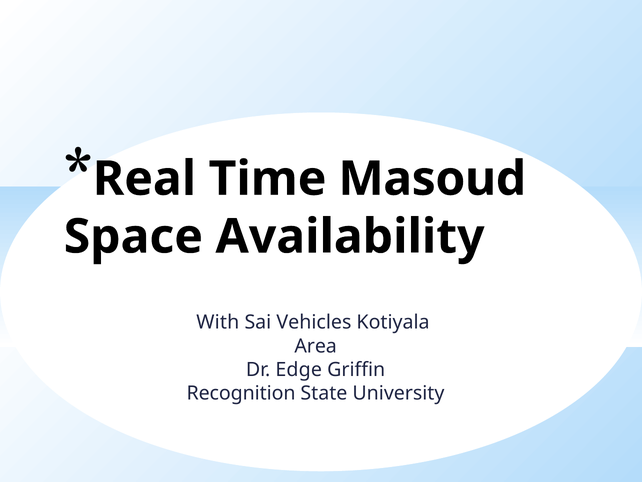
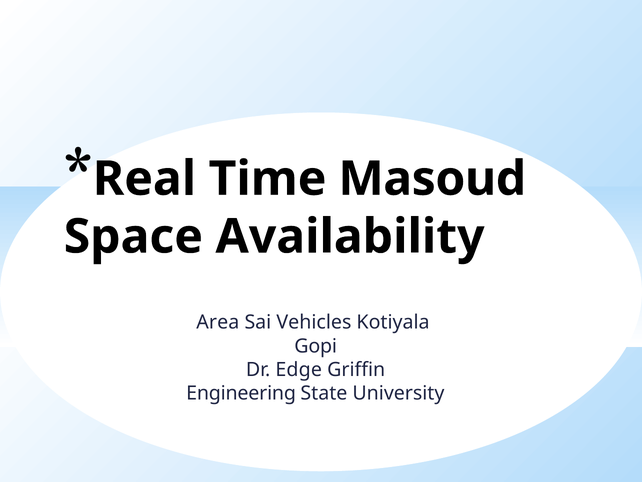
With: With -> Area
Area: Area -> Gopi
Recognition: Recognition -> Engineering
